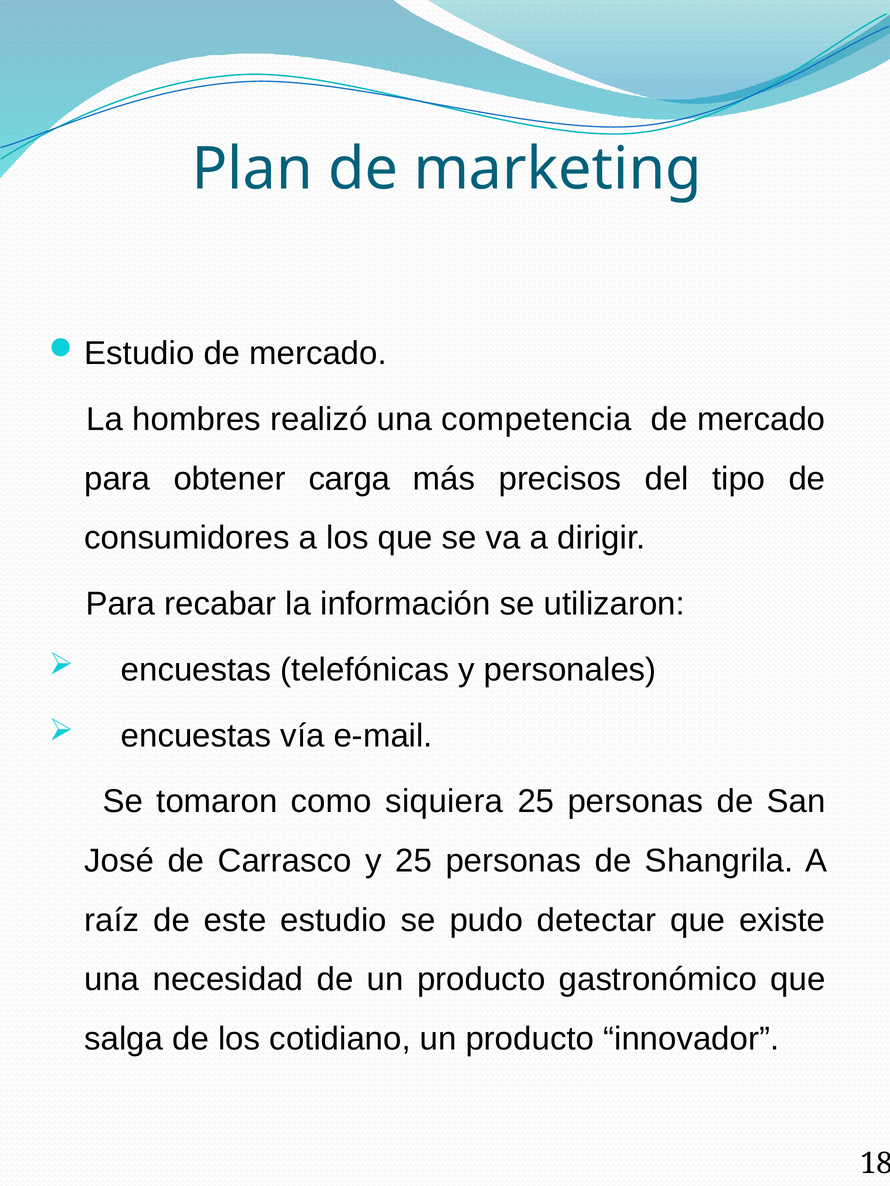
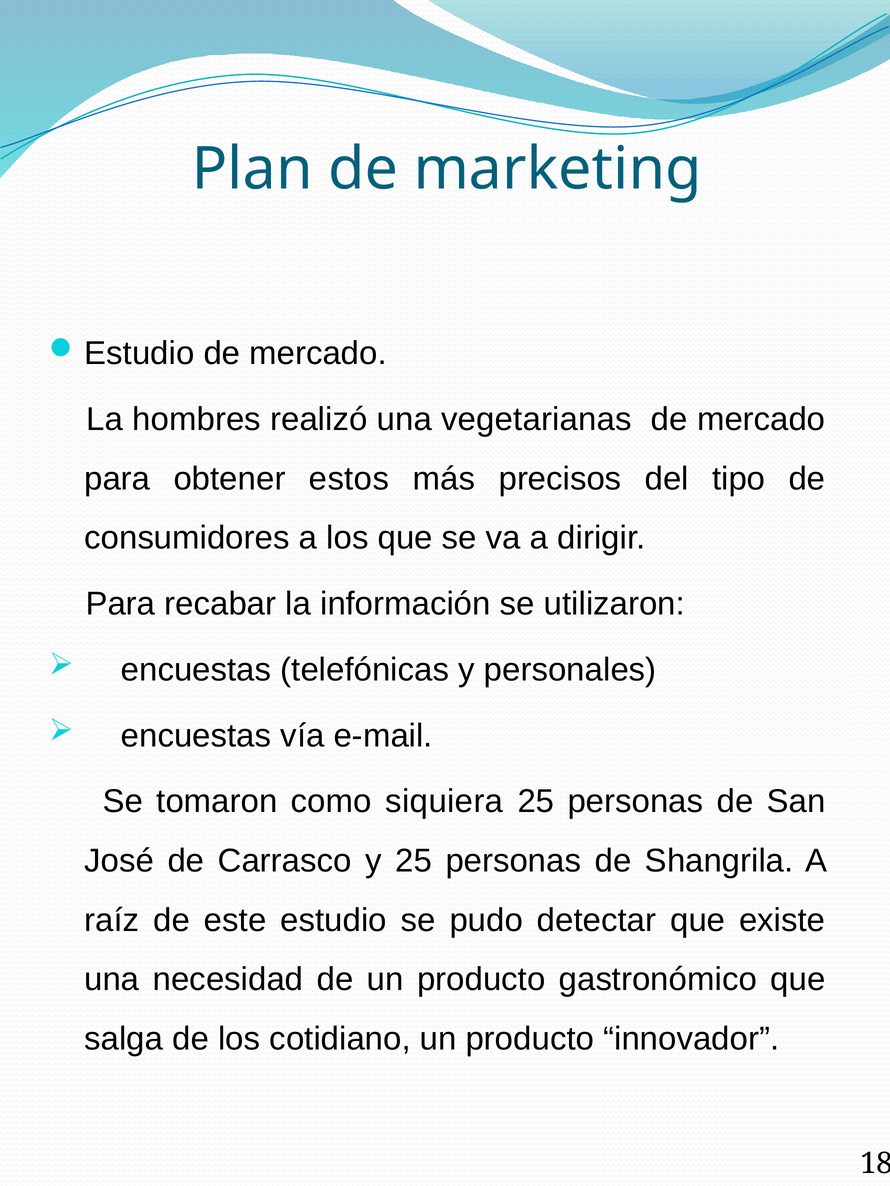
competencia: competencia -> vegetarianas
carga: carga -> estos
